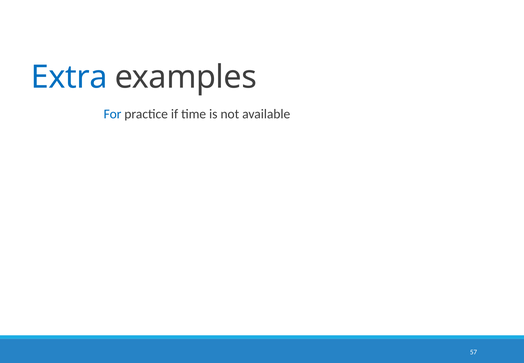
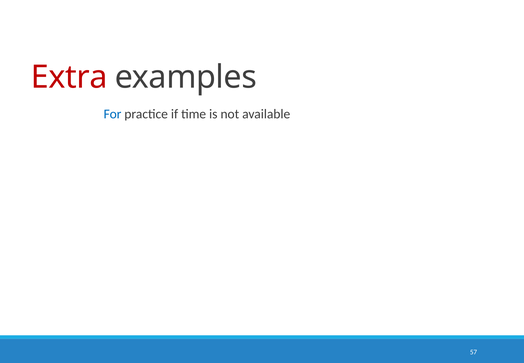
Extra colour: blue -> red
